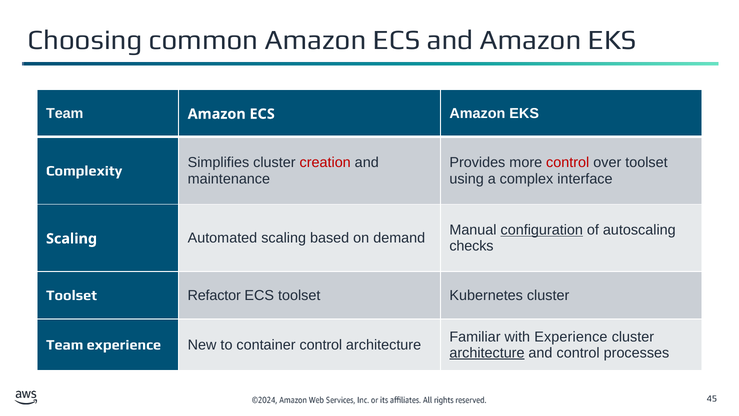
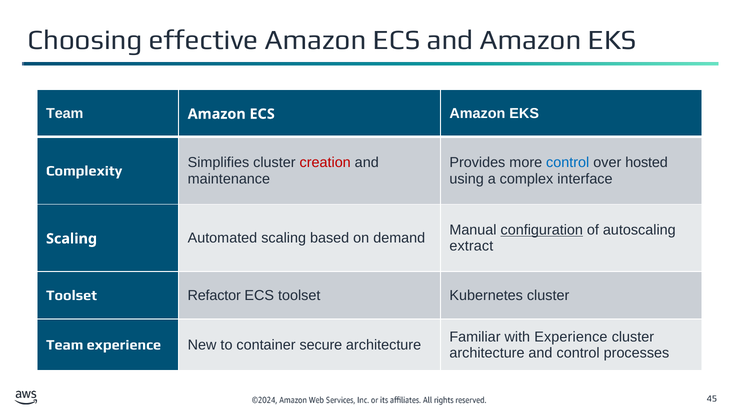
common: common -> effective
control at (568, 163) colour: red -> blue
over toolset: toolset -> hosted
checks: checks -> extract
container control: control -> secure
architecture at (487, 353) underline: present -> none
